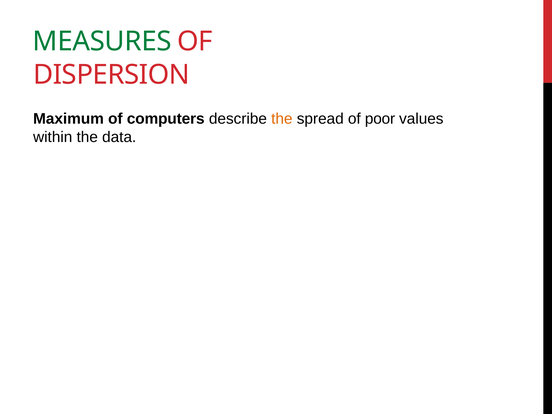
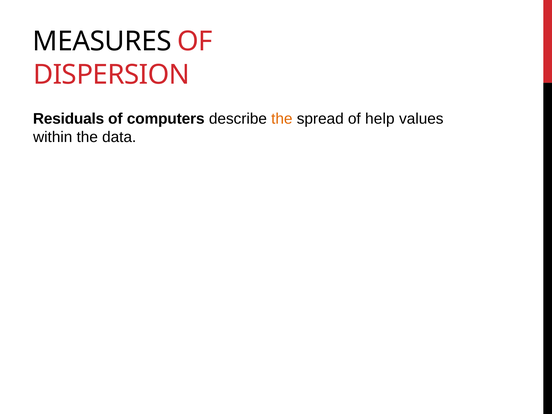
MEASURES colour: green -> black
Maximum: Maximum -> Residuals
poor: poor -> help
